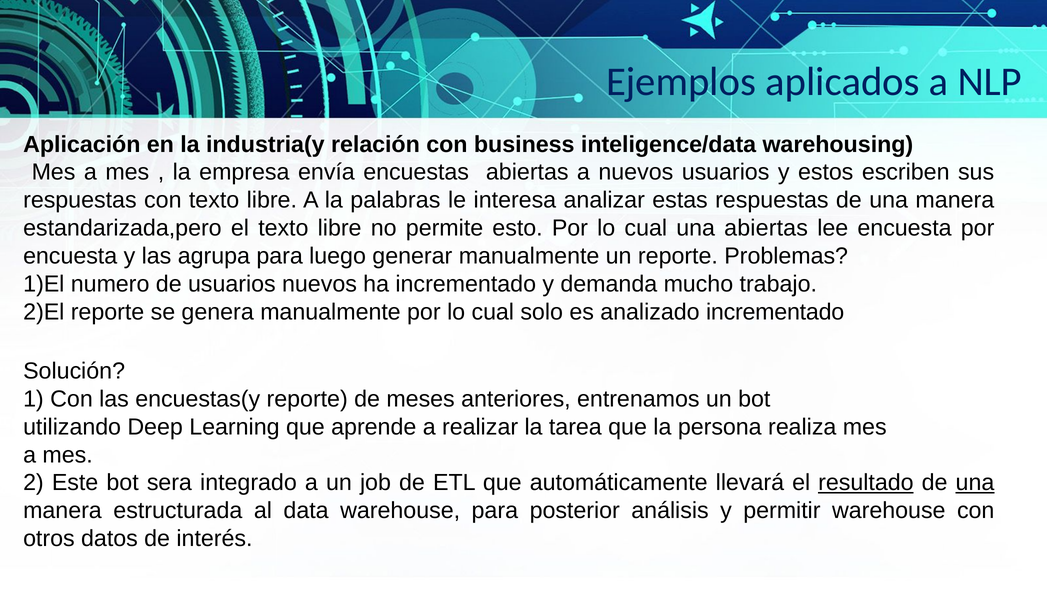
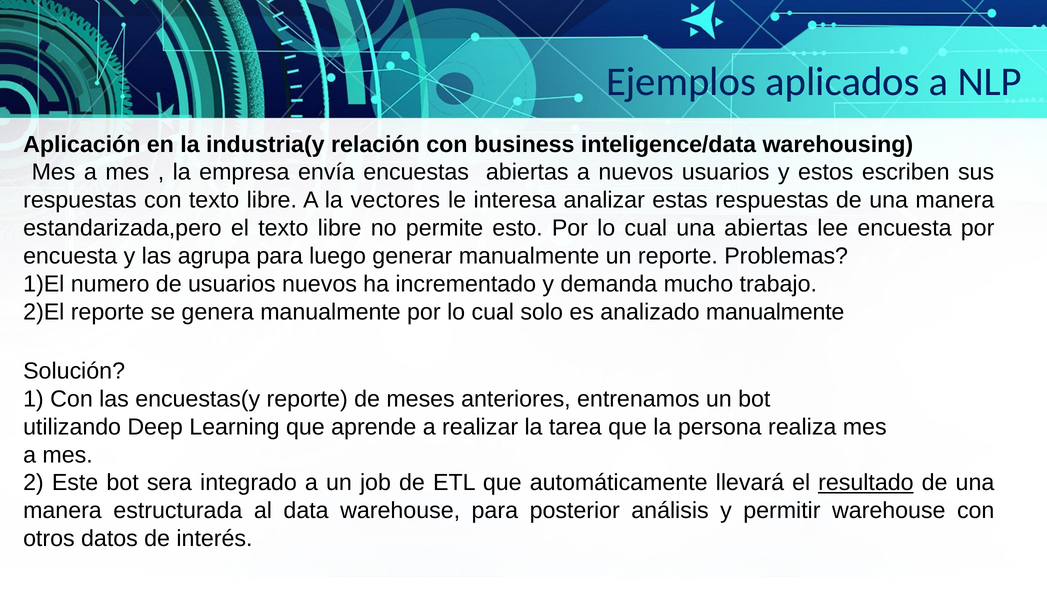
palabras: palabras -> vectores
analizado incrementado: incrementado -> manualmente
una at (975, 483) underline: present -> none
